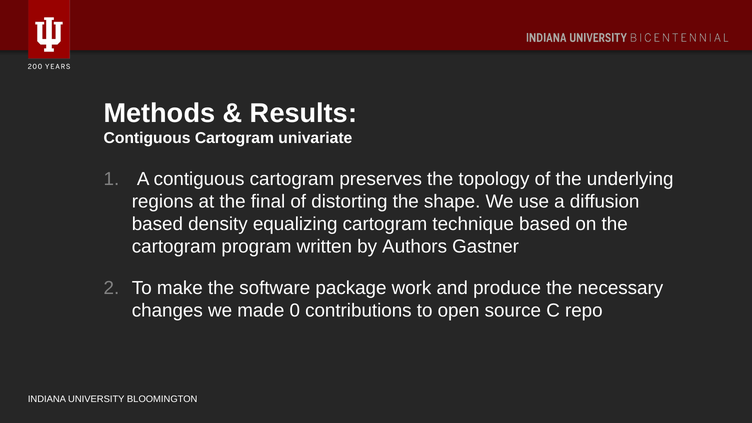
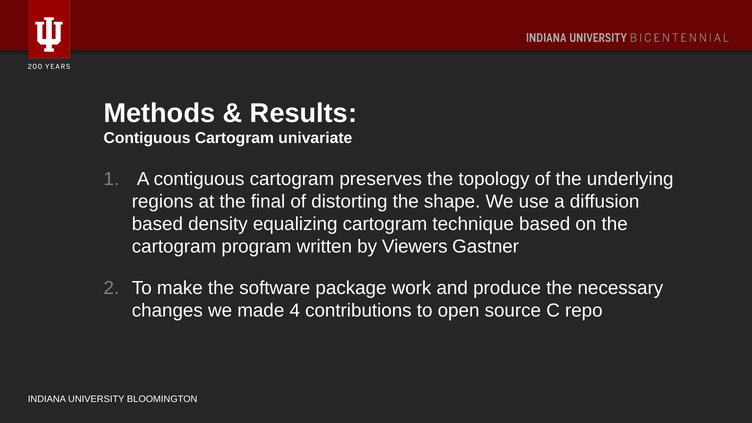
Authors: Authors -> Viewers
0: 0 -> 4
